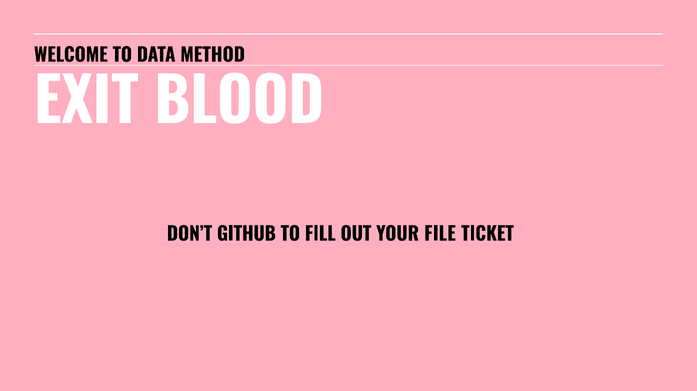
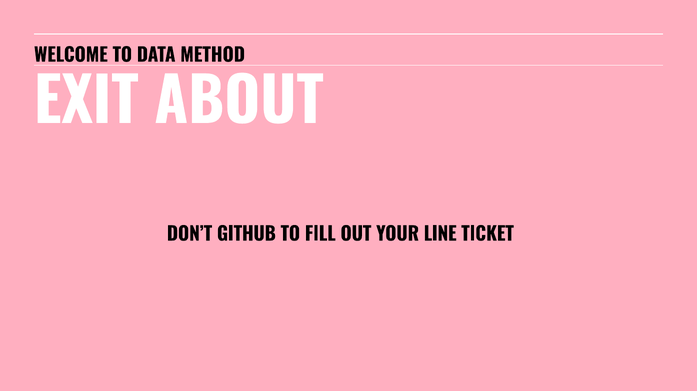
BLOOD: BLOOD -> ABOUT
FILE: FILE -> LINE
